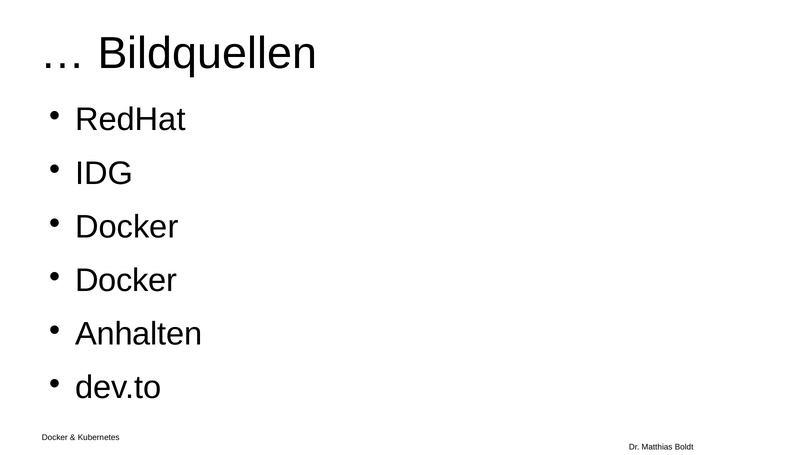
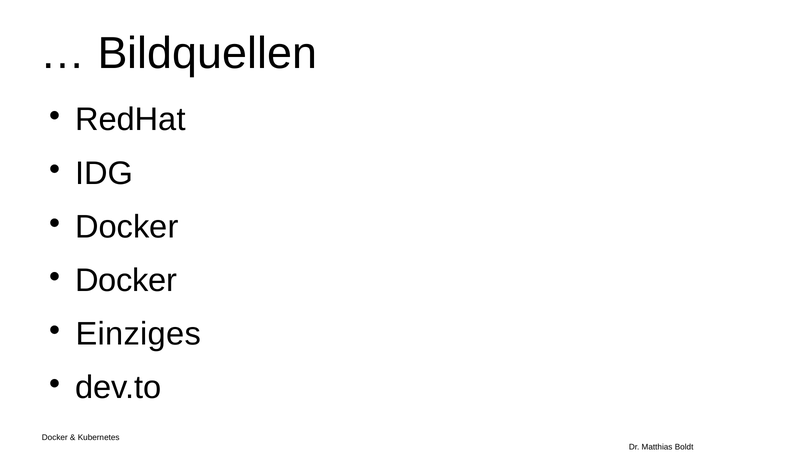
Anhalten: Anhalten -> Einziges
